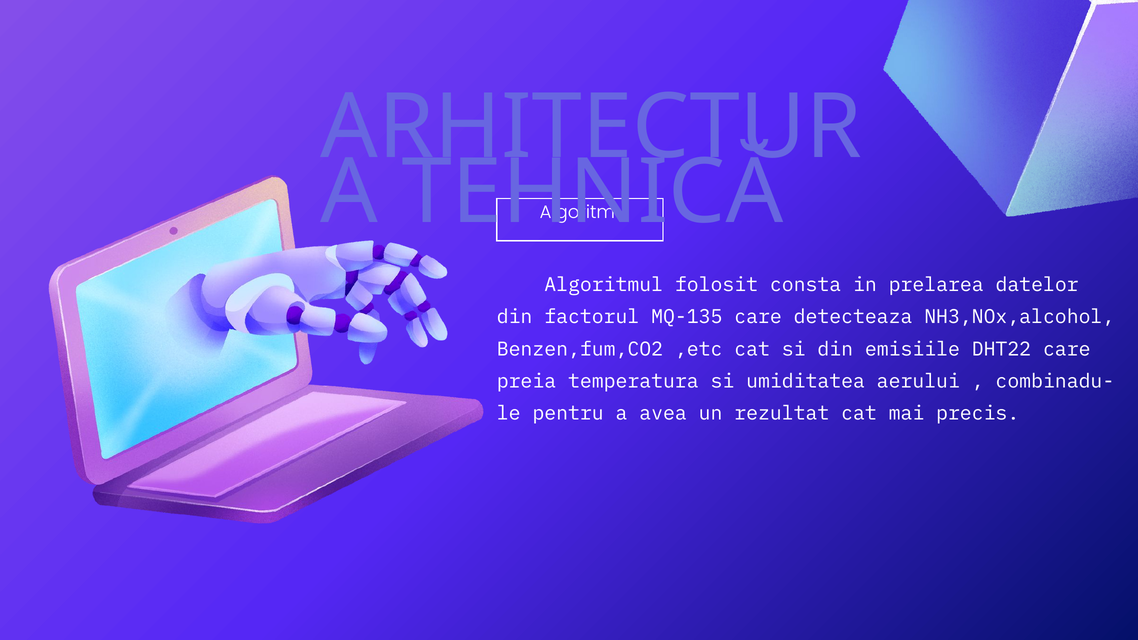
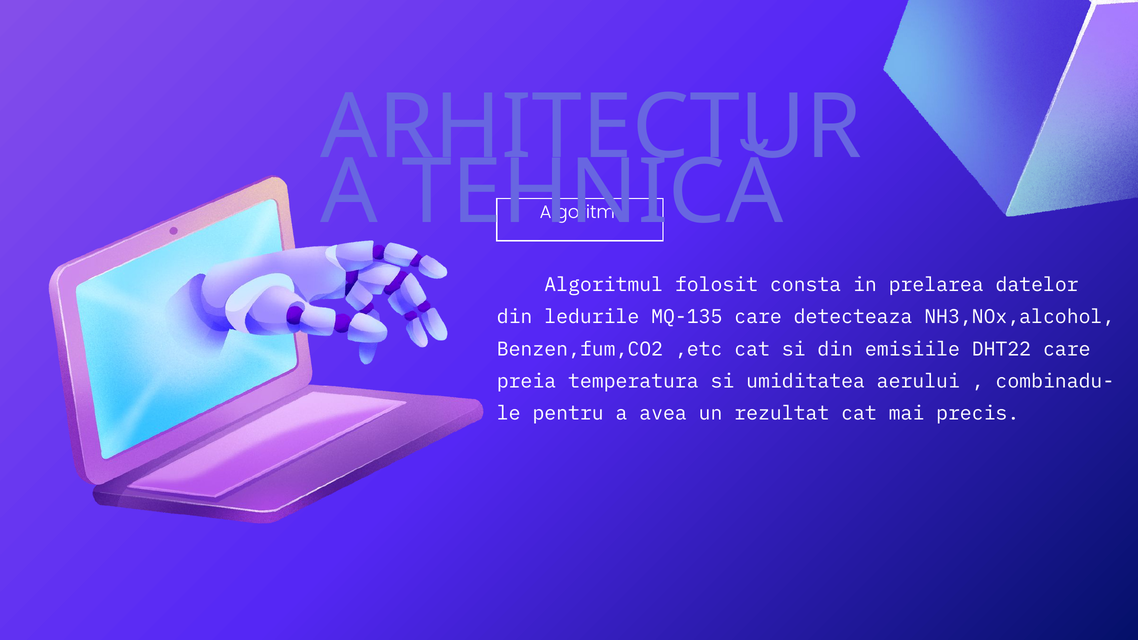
factorul: factorul -> ledurile
